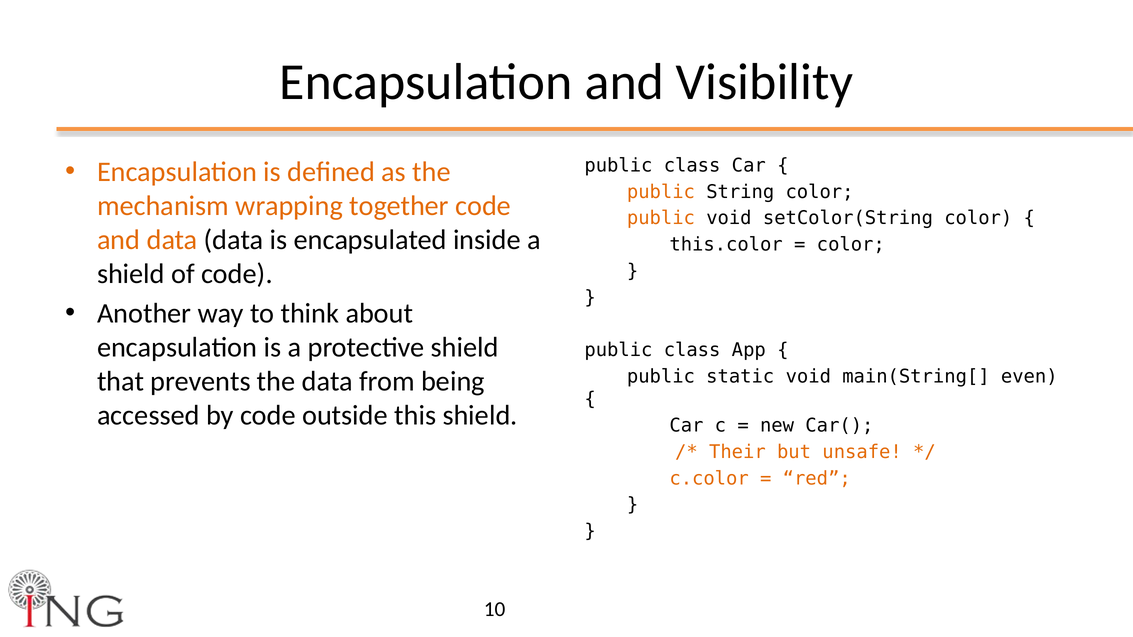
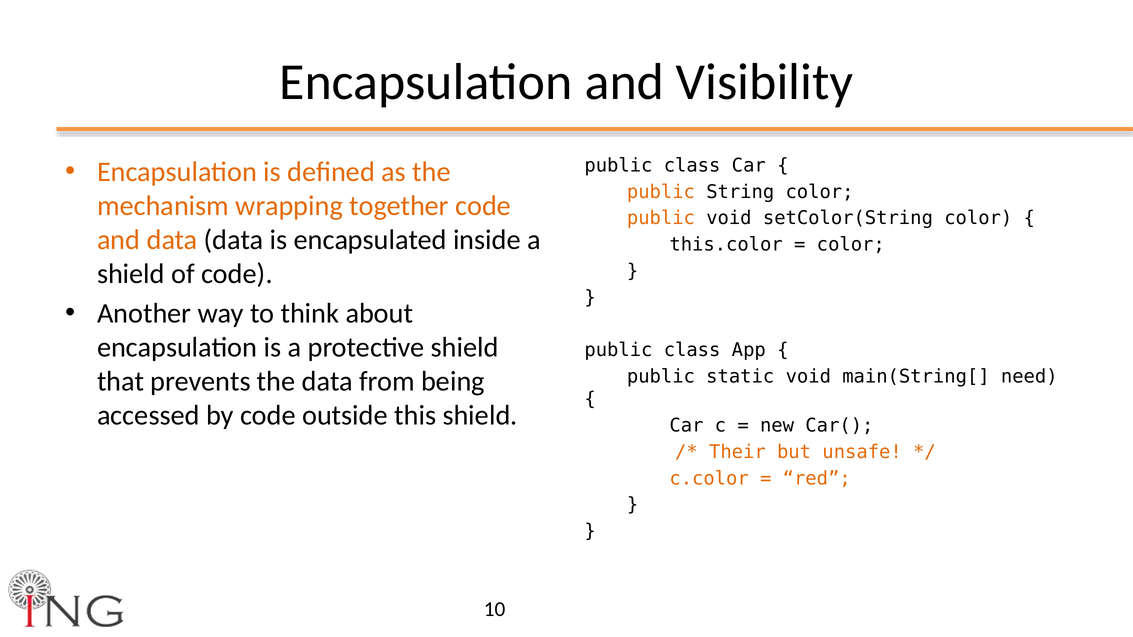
even: even -> need
